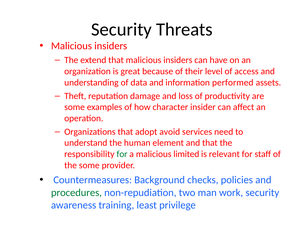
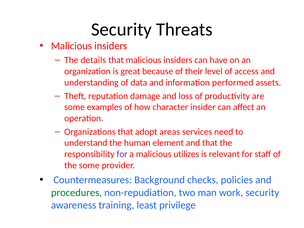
extend: extend -> details
avoid: avoid -> areas
for at (122, 154) colour: green -> purple
limited: limited -> utilizes
